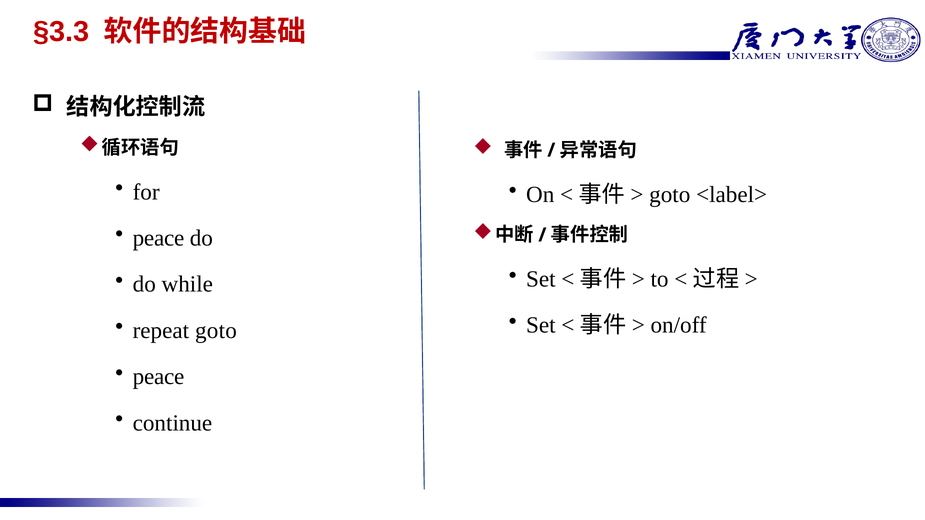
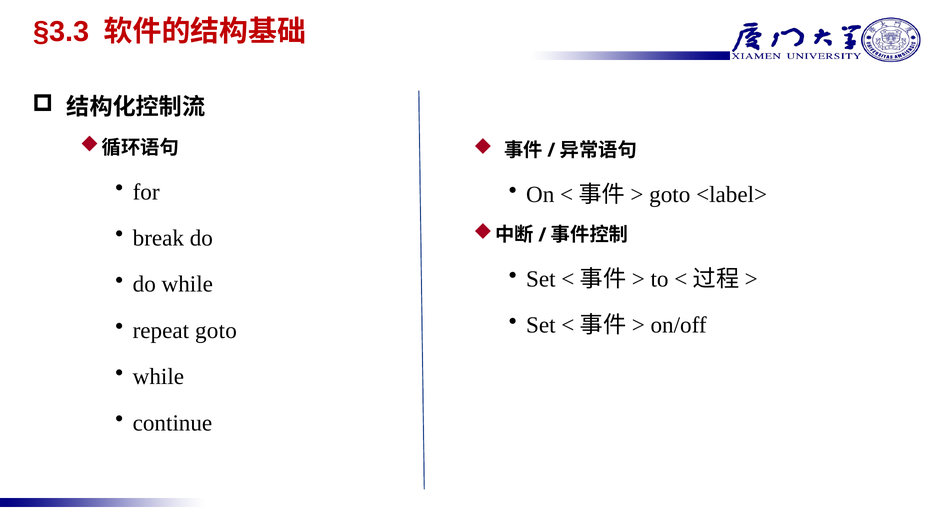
peace at (158, 238): peace -> break
peace at (158, 377): peace -> while
